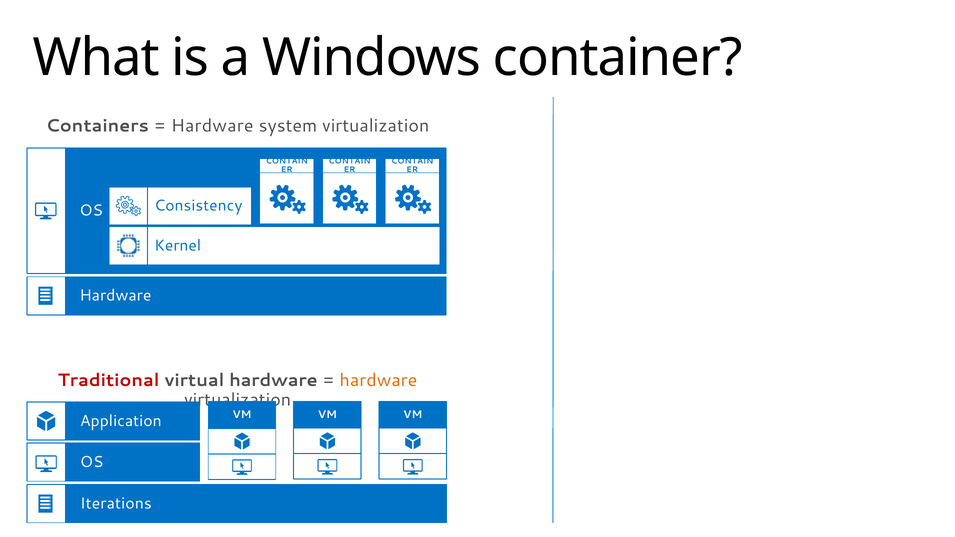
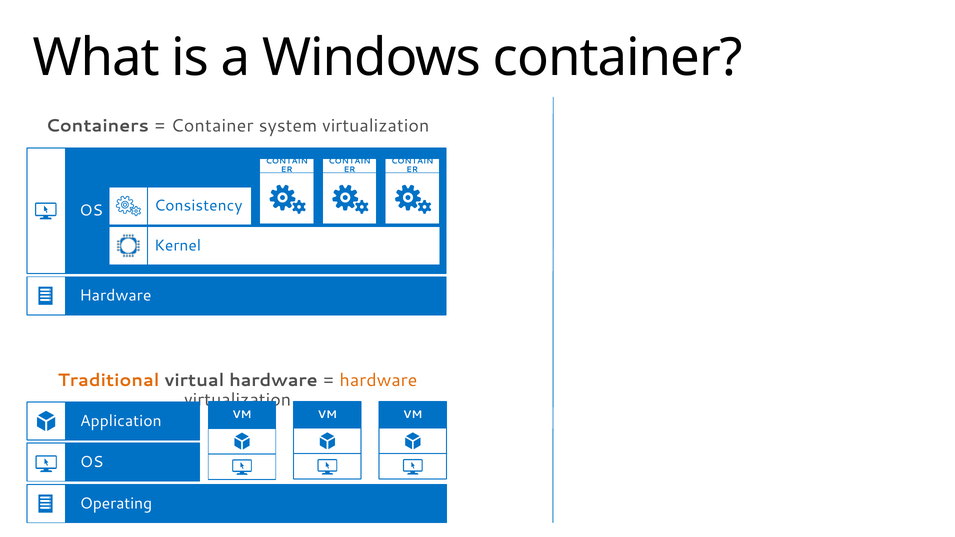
Hardware at (212, 126): Hardware -> Container
Traditional colour: red -> orange
Iterations: Iterations -> Operating
